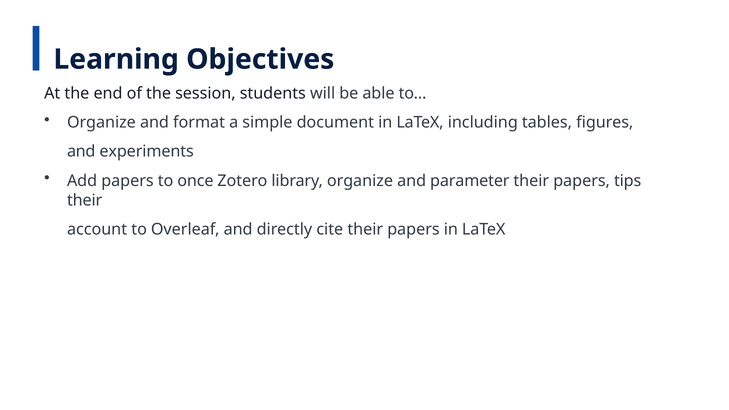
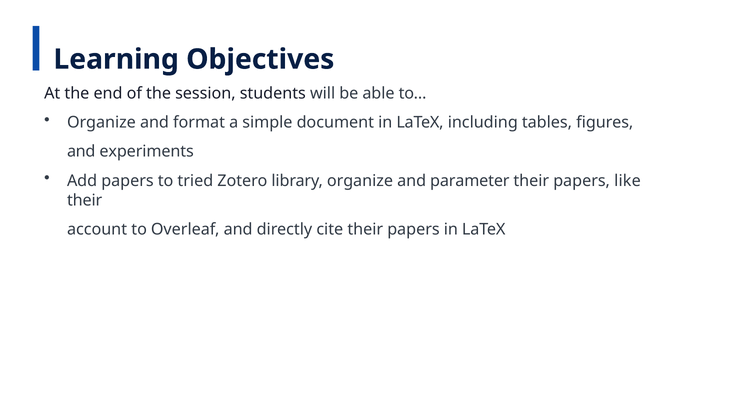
once: once -> tried
tips: tips -> like
